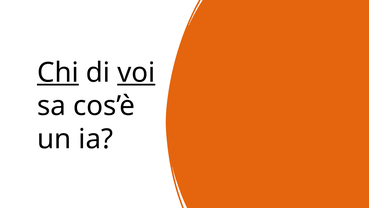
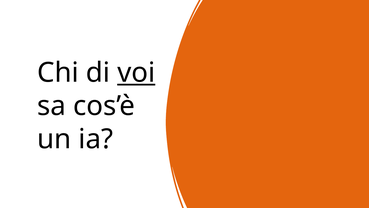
Chi underline: present -> none
